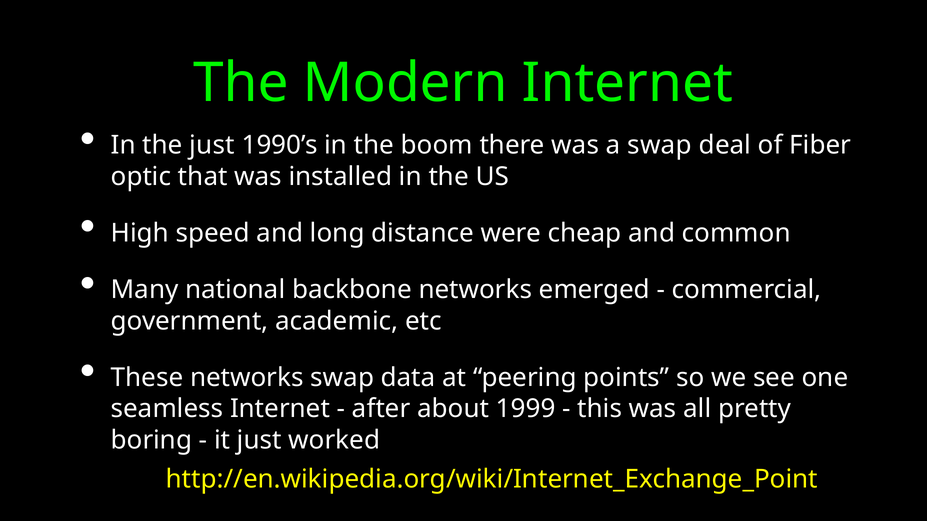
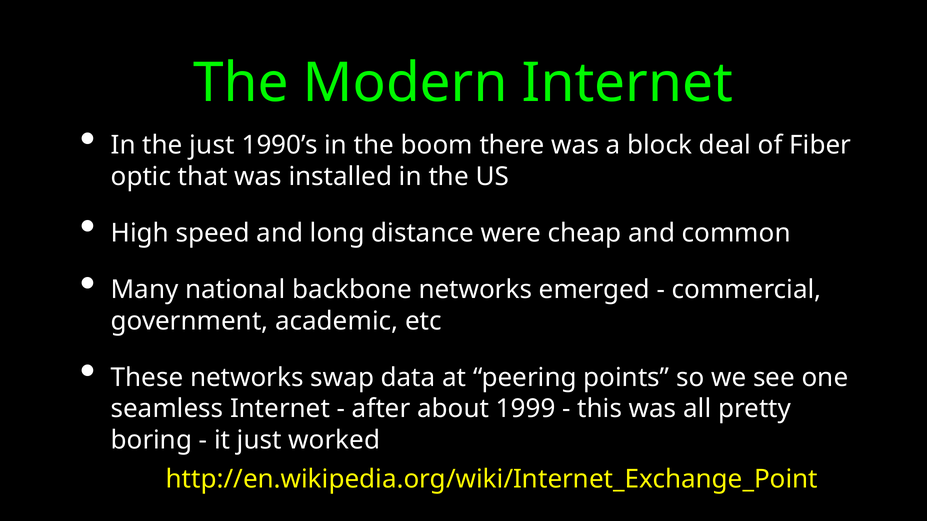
a swap: swap -> block
